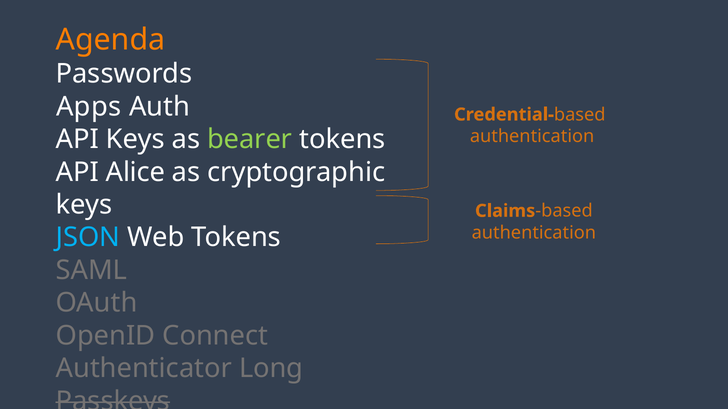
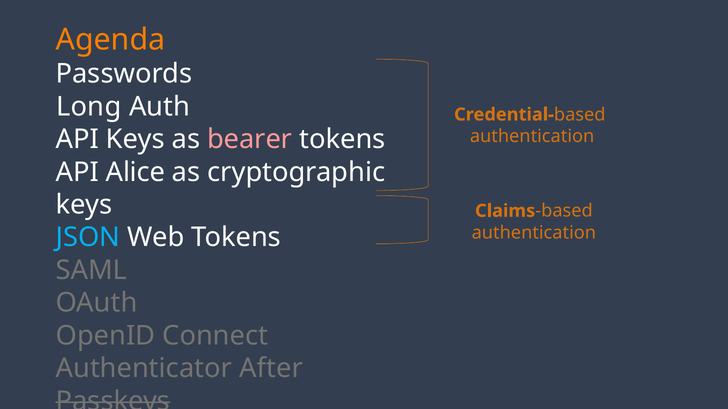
Apps: Apps -> Long
bearer colour: light green -> pink
Long: Long -> After
